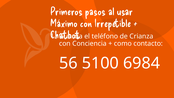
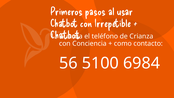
Máximo at (64, 23): Máximo -> Chatbot
